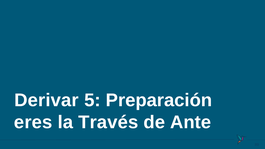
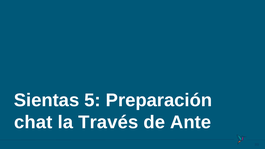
Derivar: Derivar -> Sientas
eres: eres -> chat
